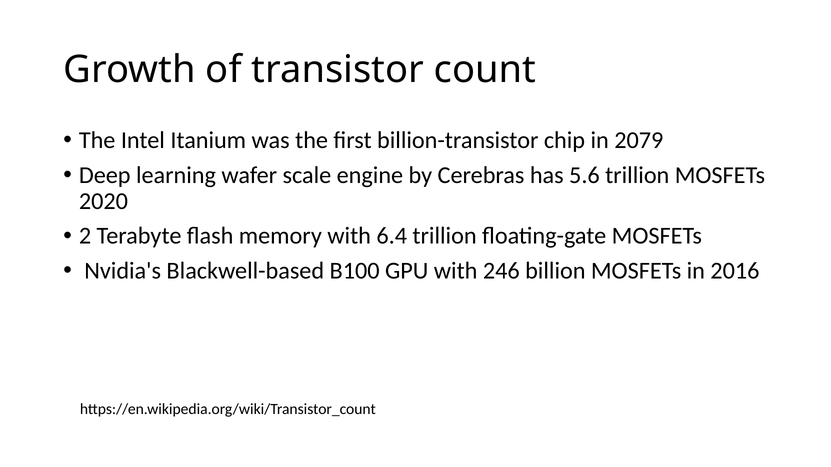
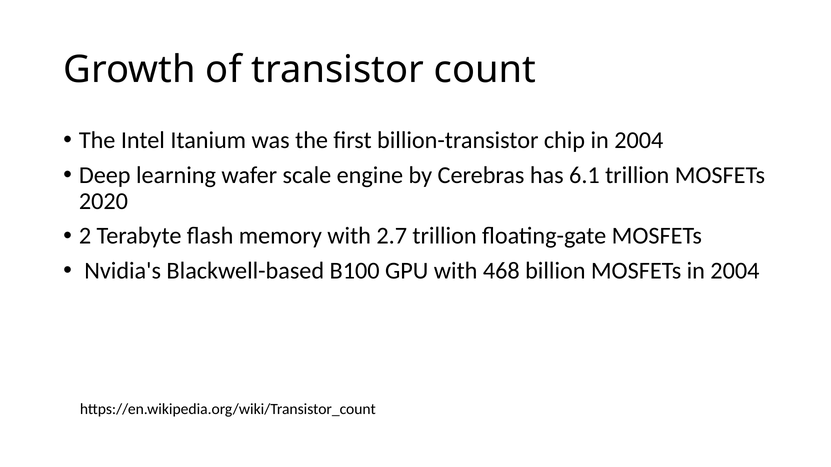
chip in 2079: 2079 -> 2004
5.6: 5.6 -> 6.1
6.4: 6.4 -> 2.7
246: 246 -> 468
MOSFETs in 2016: 2016 -> 2004
